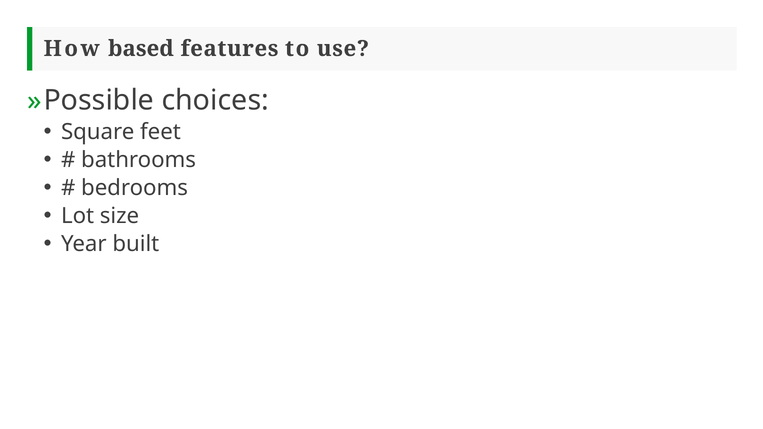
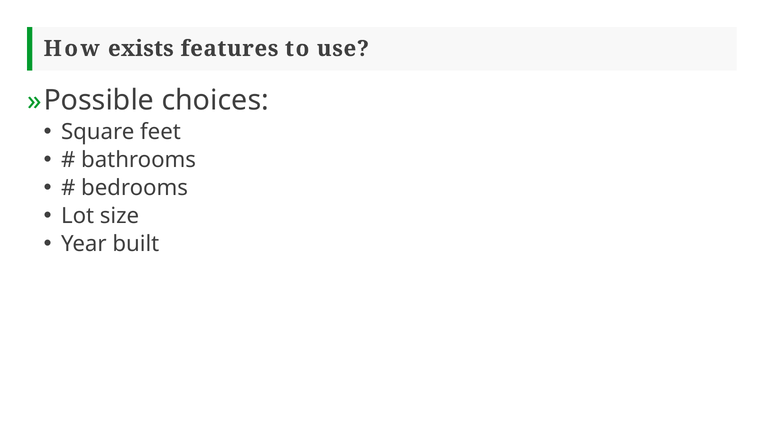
based: based -> exists
